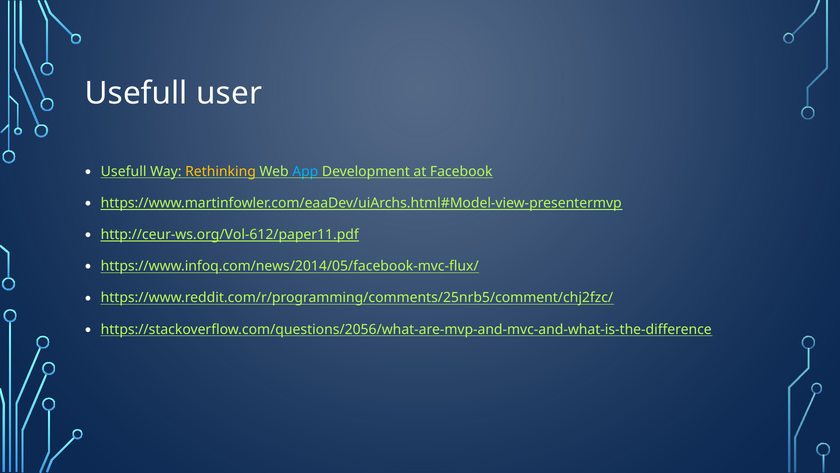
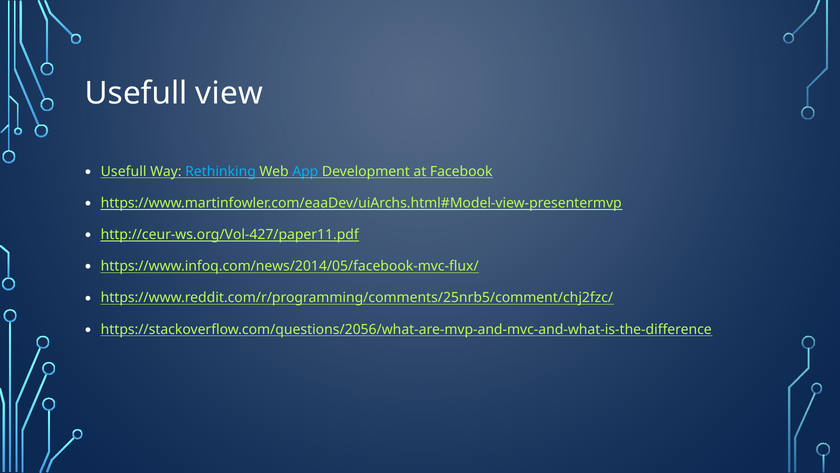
user: user -> view
Rethinking colour: yellow -> light blue
http://ceur-ws.org/Vol-612/paper11.pdf: http://ceur-ws.org/Vol-612/paper11.pdf -> http://ceur-ws.org/Vol-427/paper11.pdf
